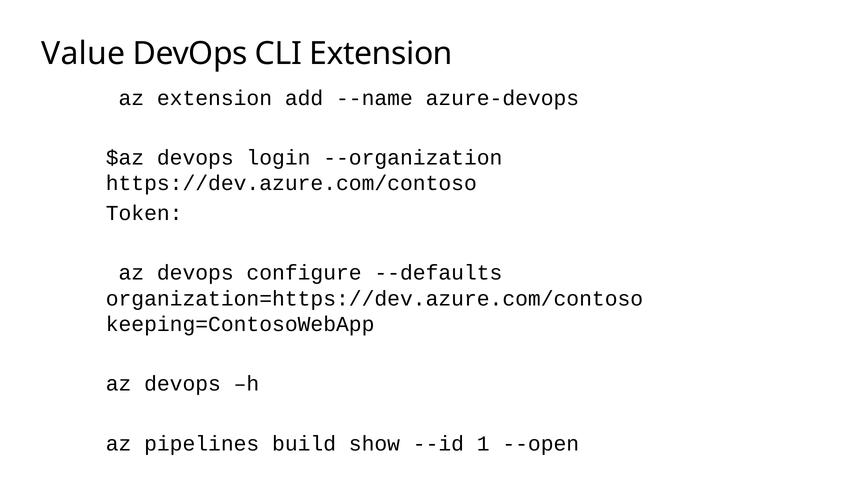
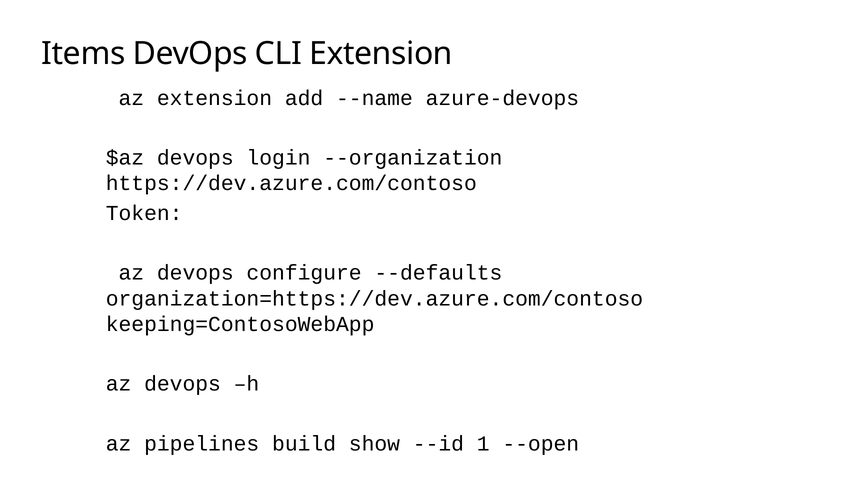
Value: Value -> Items
